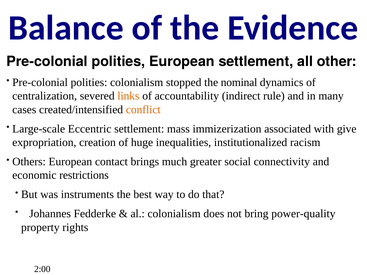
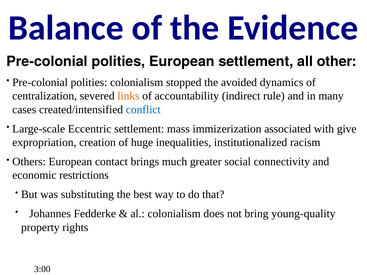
nominal: nominal -> avoided
conflict colour: orange -> blue
instruments: instruments -> substituting
power-quality: power-quality -> young-quality
2:00: 2:00 -> 3:00
